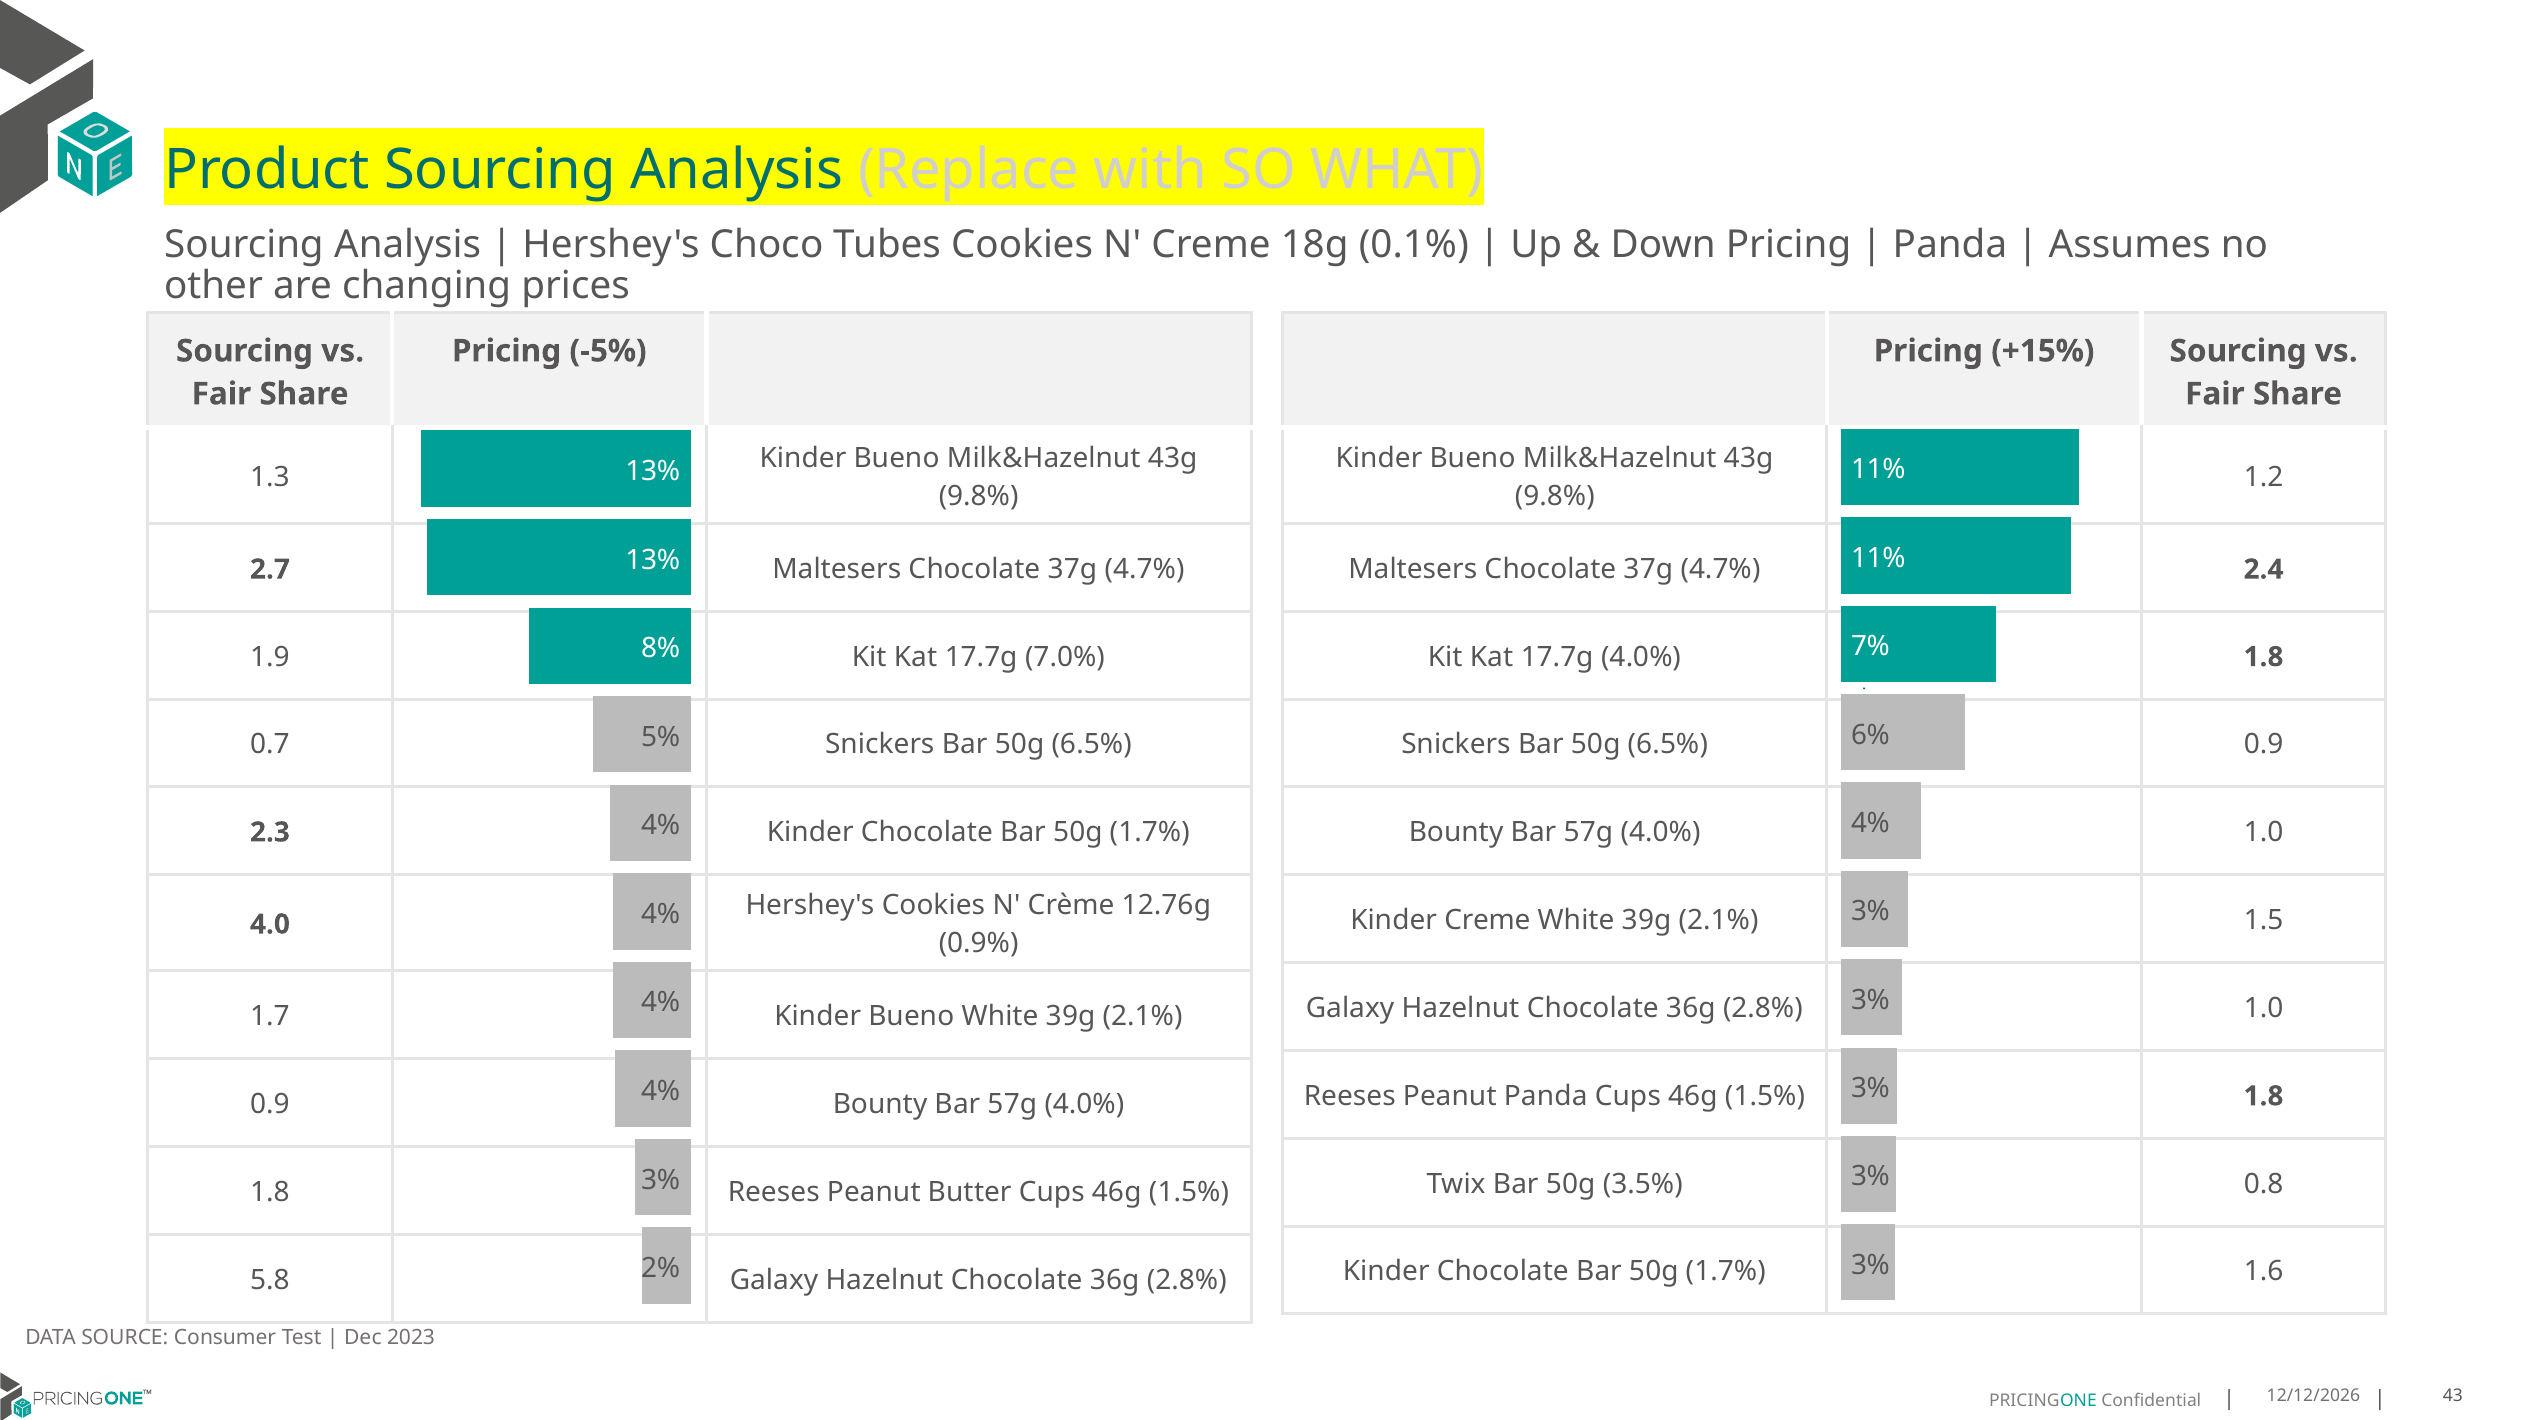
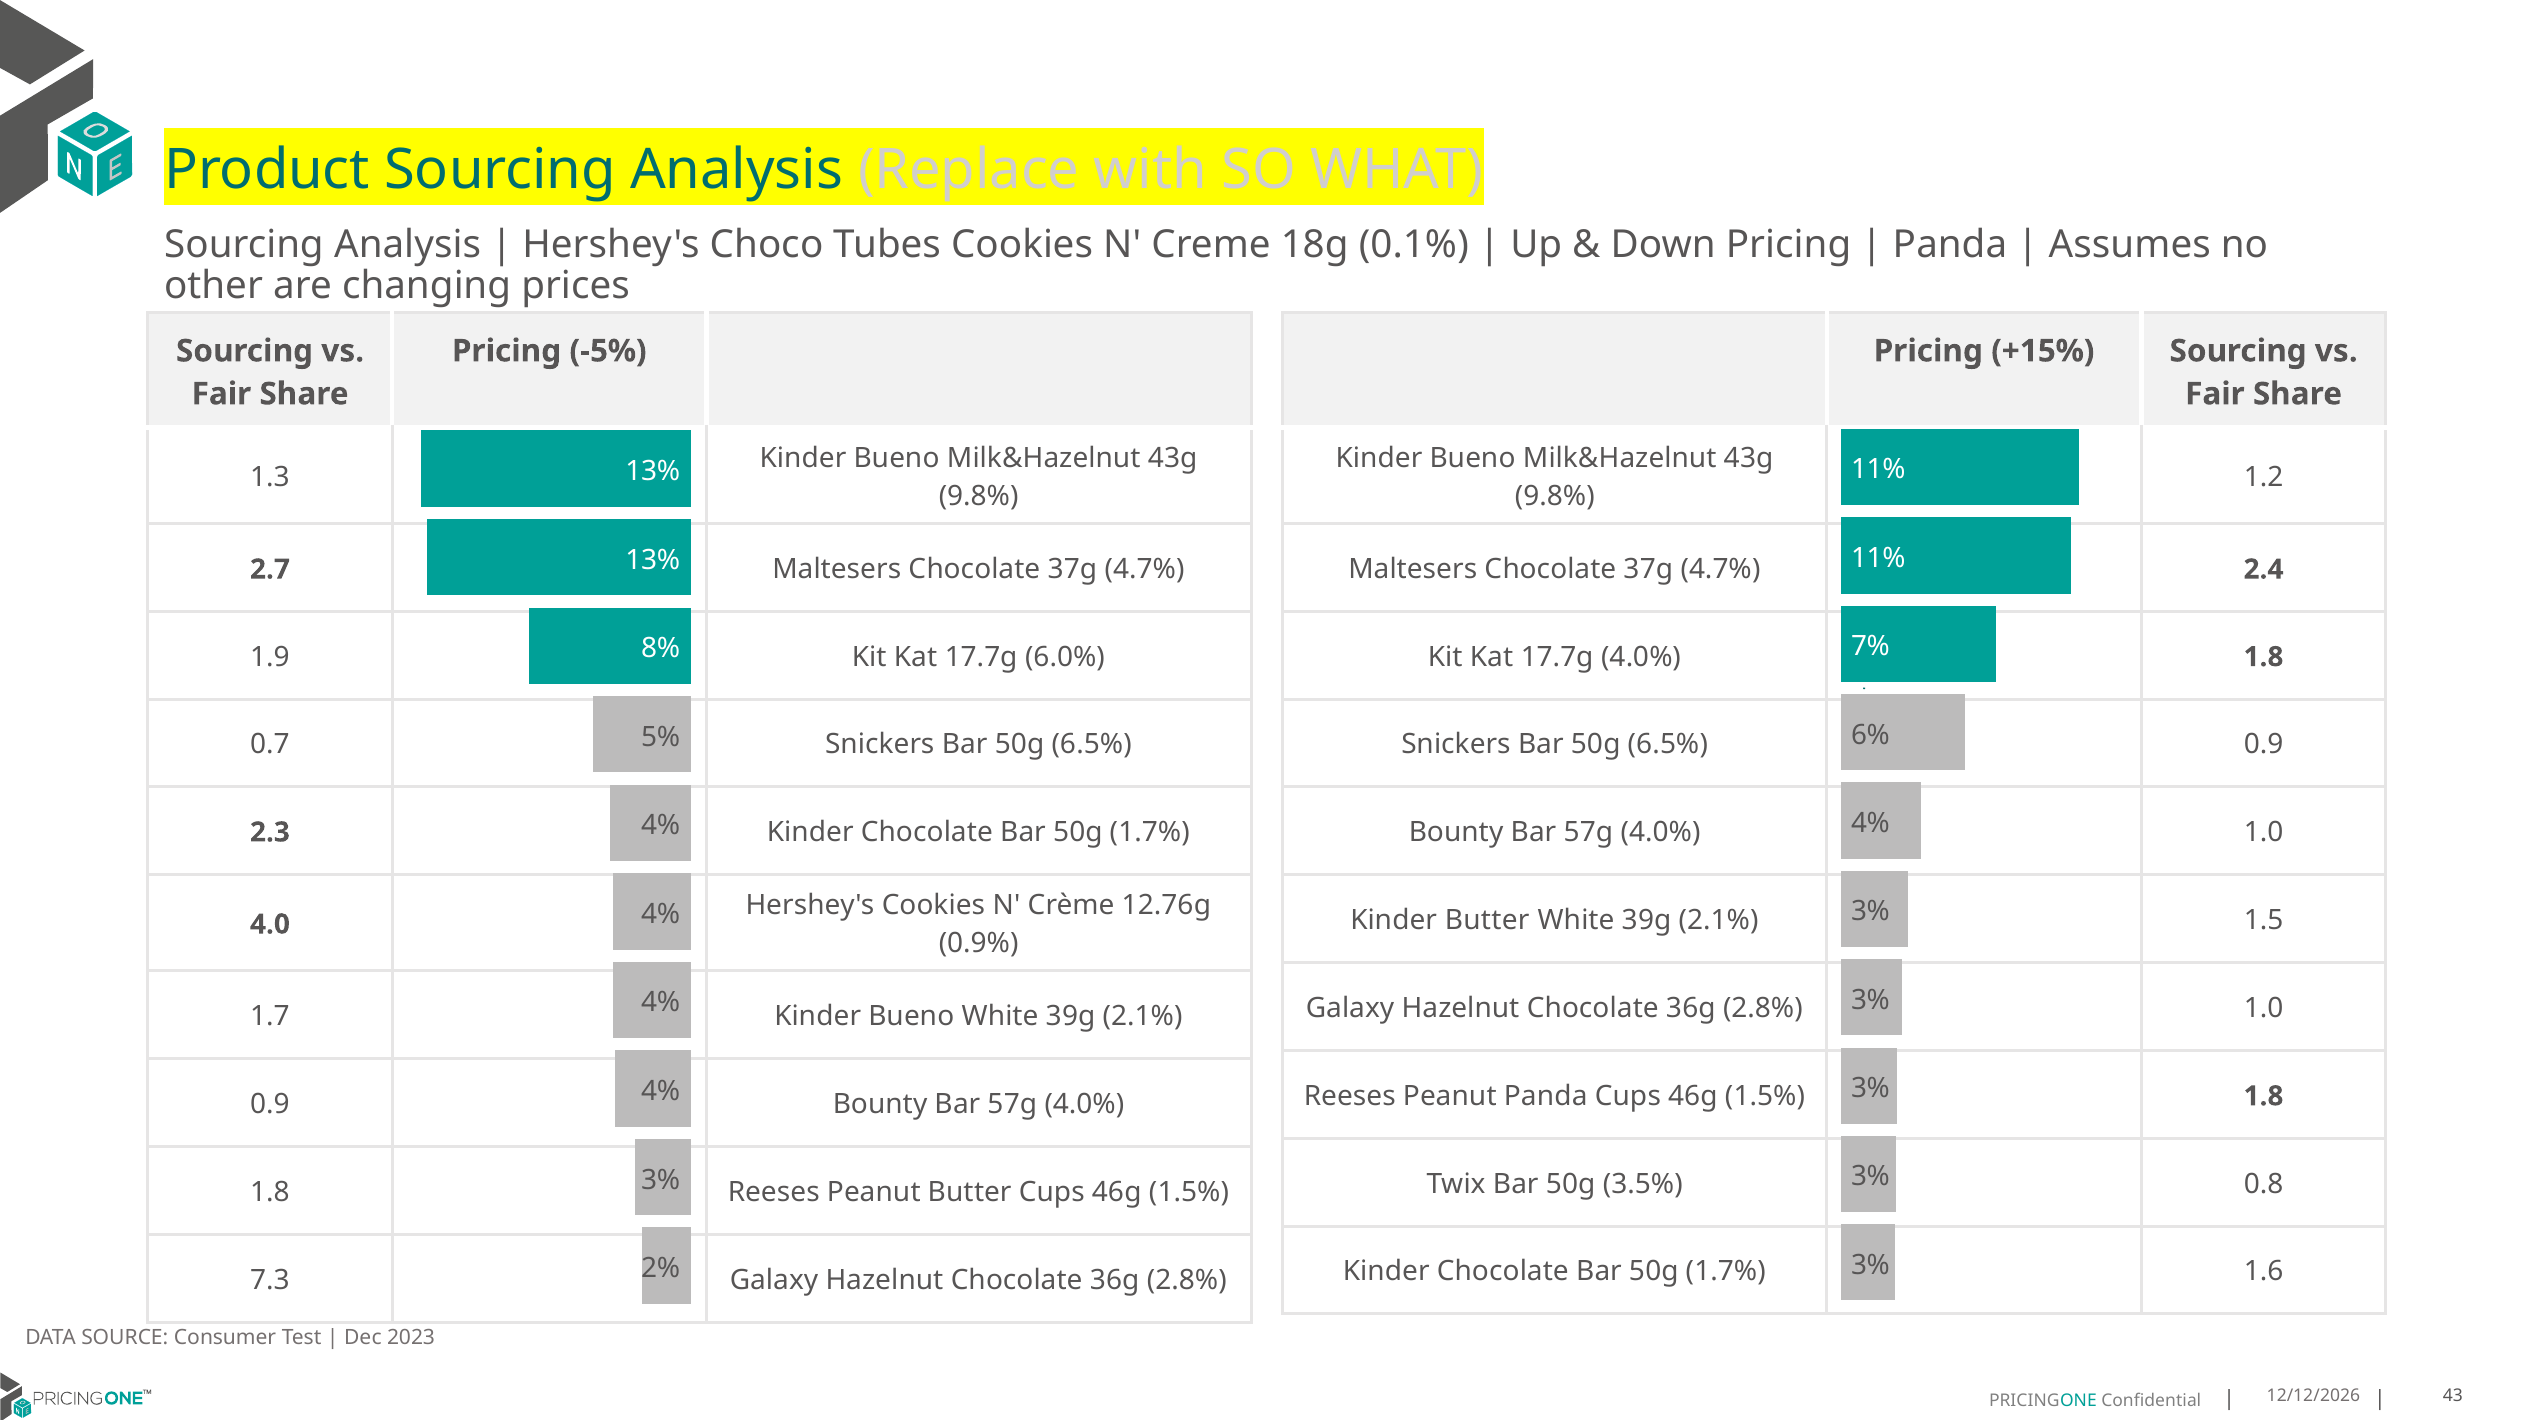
7.0%: 7.0% -> 6.0%
Kinder Creme: Creme -> Butter
5.8: 5.8 -> 7.3
